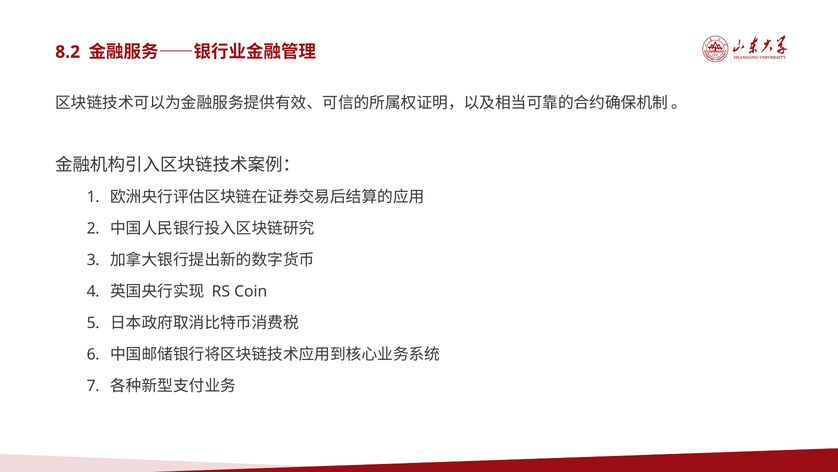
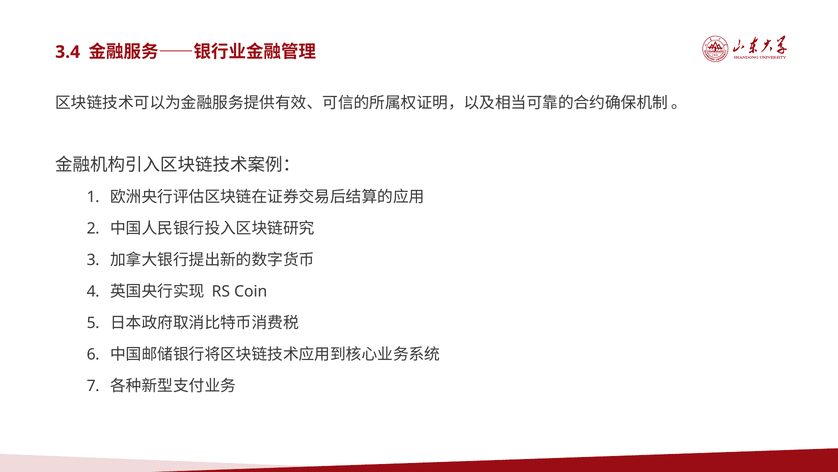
8.2: 8.2 -> 3.4
